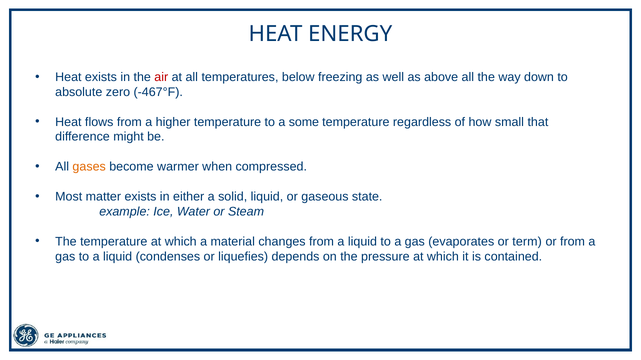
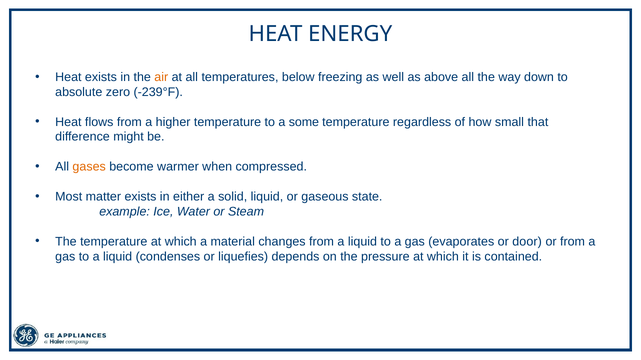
air colour: red -> orange
-467°F: -467°F -> -239°F
term: term -> door
